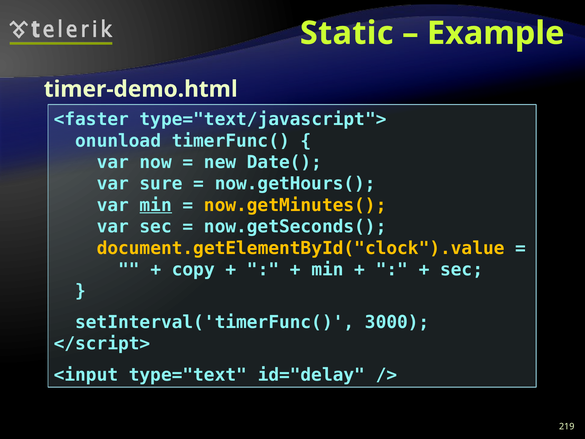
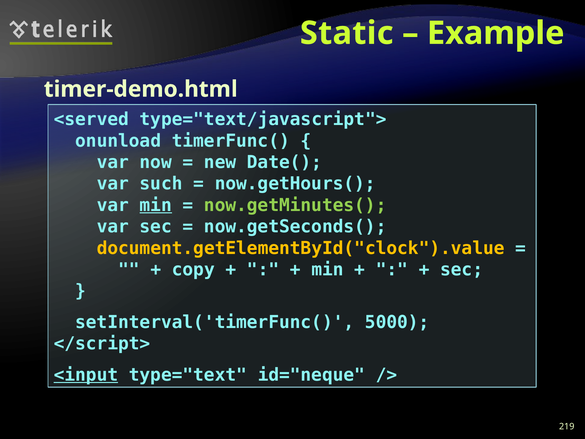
<faster: <faster -> <served
sure: sure -> such
now.getMinutes( colour: yellow -> light green
3000: 3000 -> 5000
<input underline: none -> present
id="delay: id="delay -> id="neque
